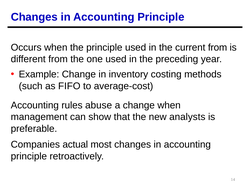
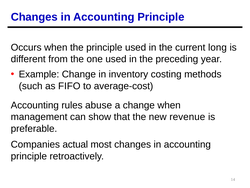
current from: from -> long
analysts: analysts -> revenue
